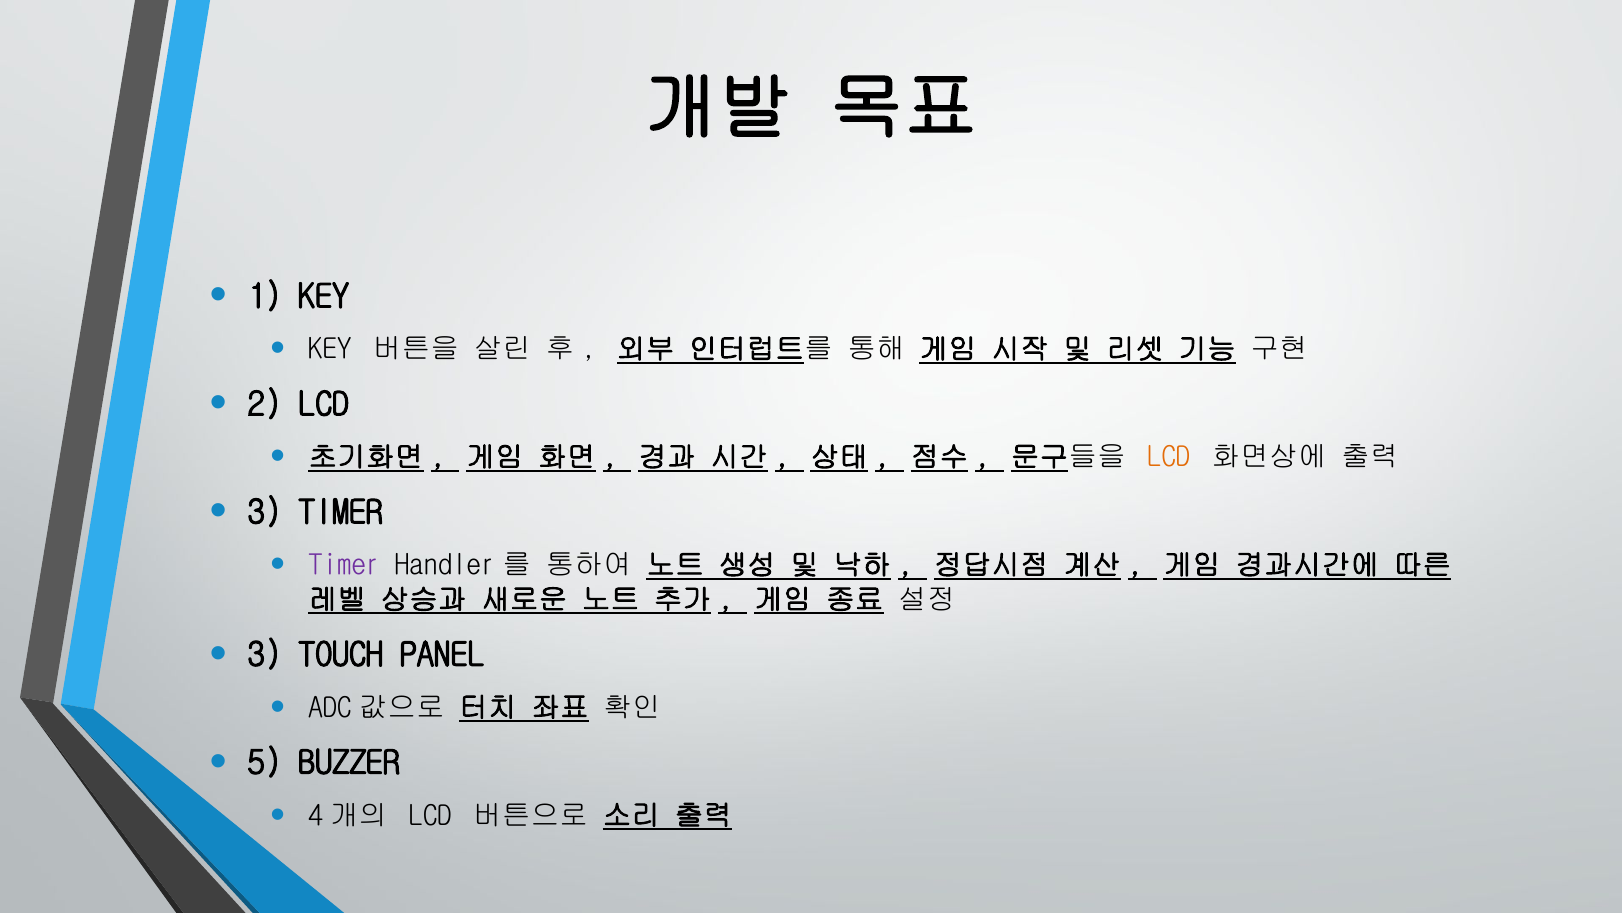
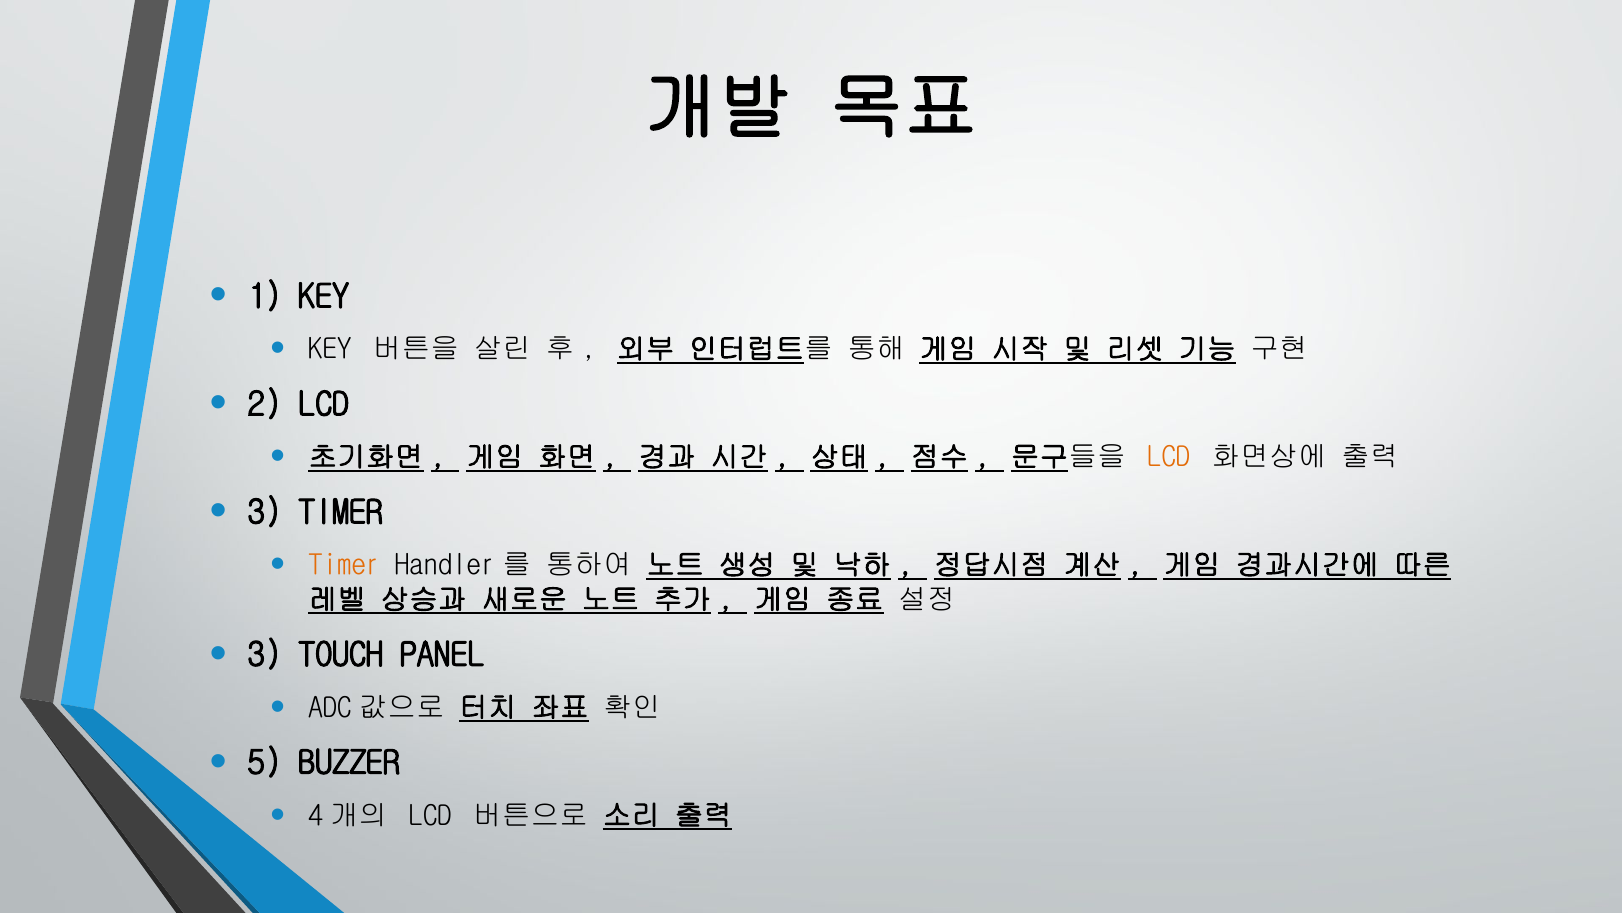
Timer at (344, 565) colour: purple -> orange
